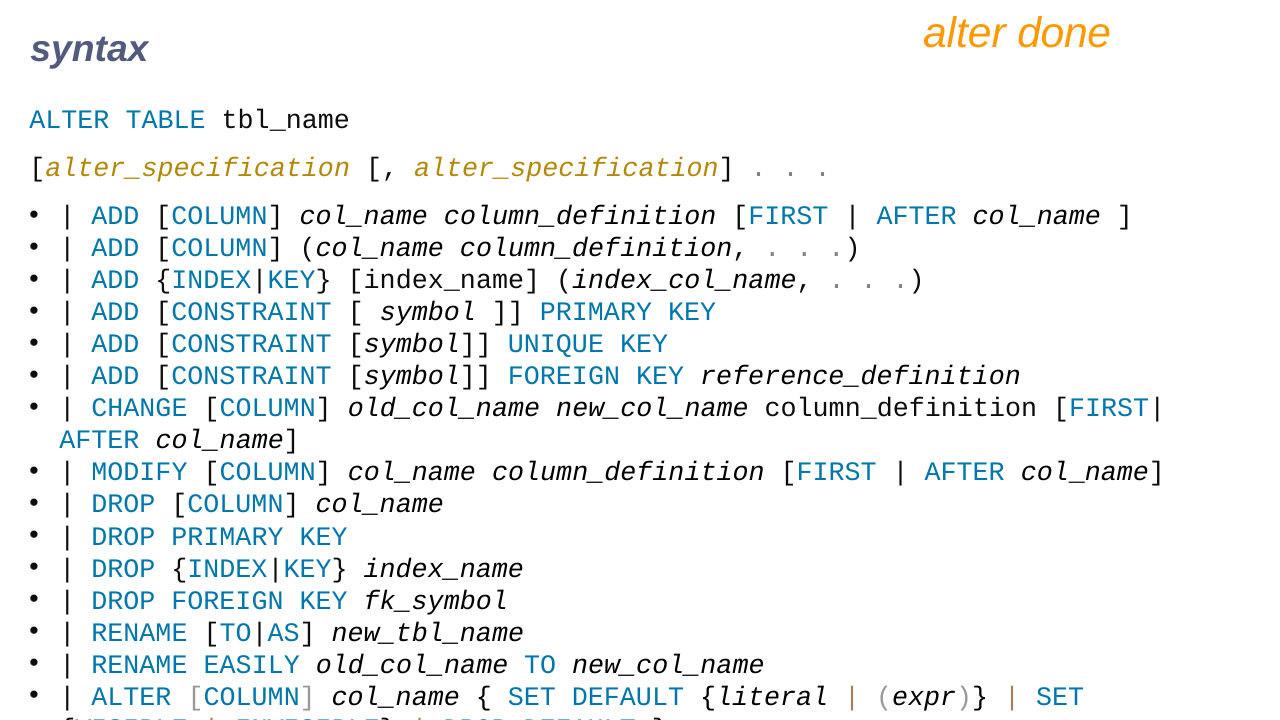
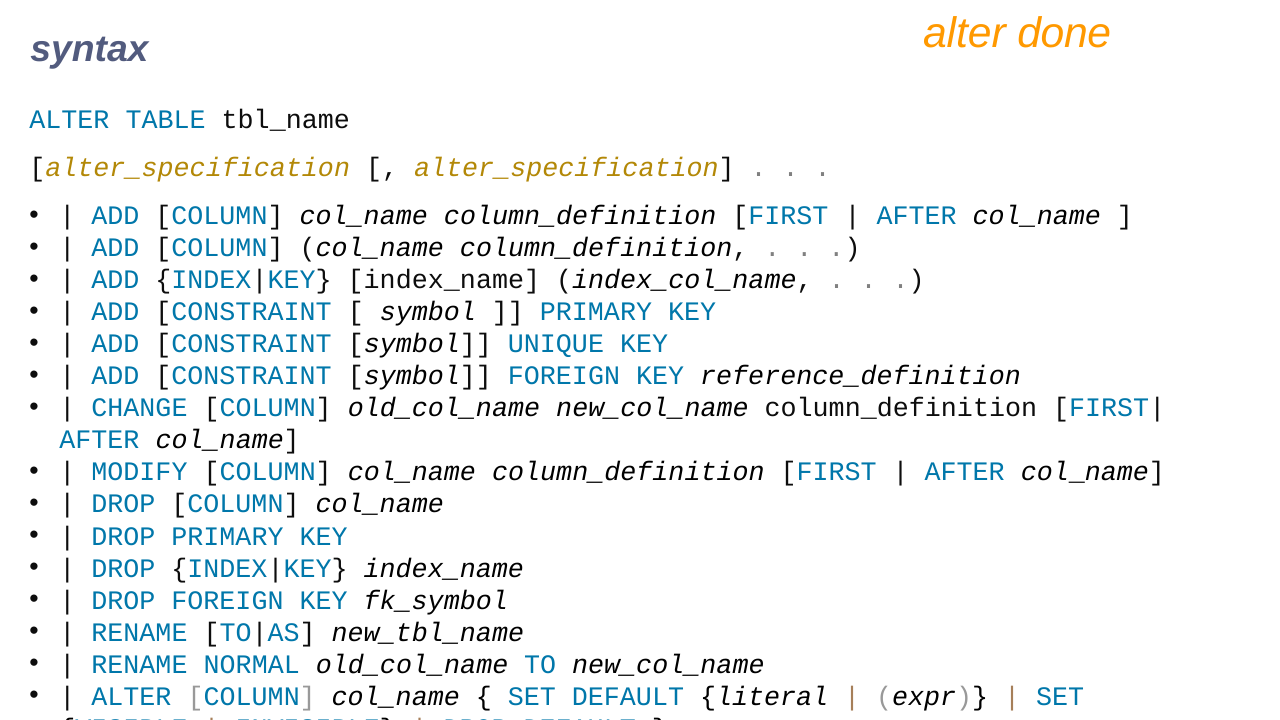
EASILY: EASILY -> NORMAL
